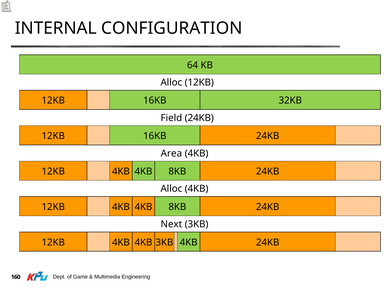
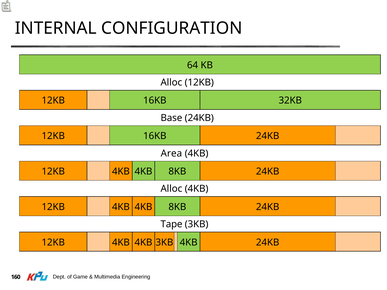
Field: Field -> Base
Next: Next -> Tape
